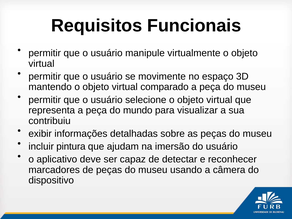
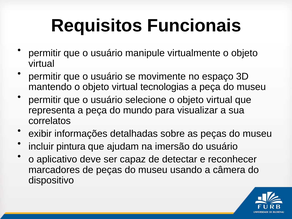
comparado: comparado -> tecnologias
contribuiu: contribuiu -> correlatos
